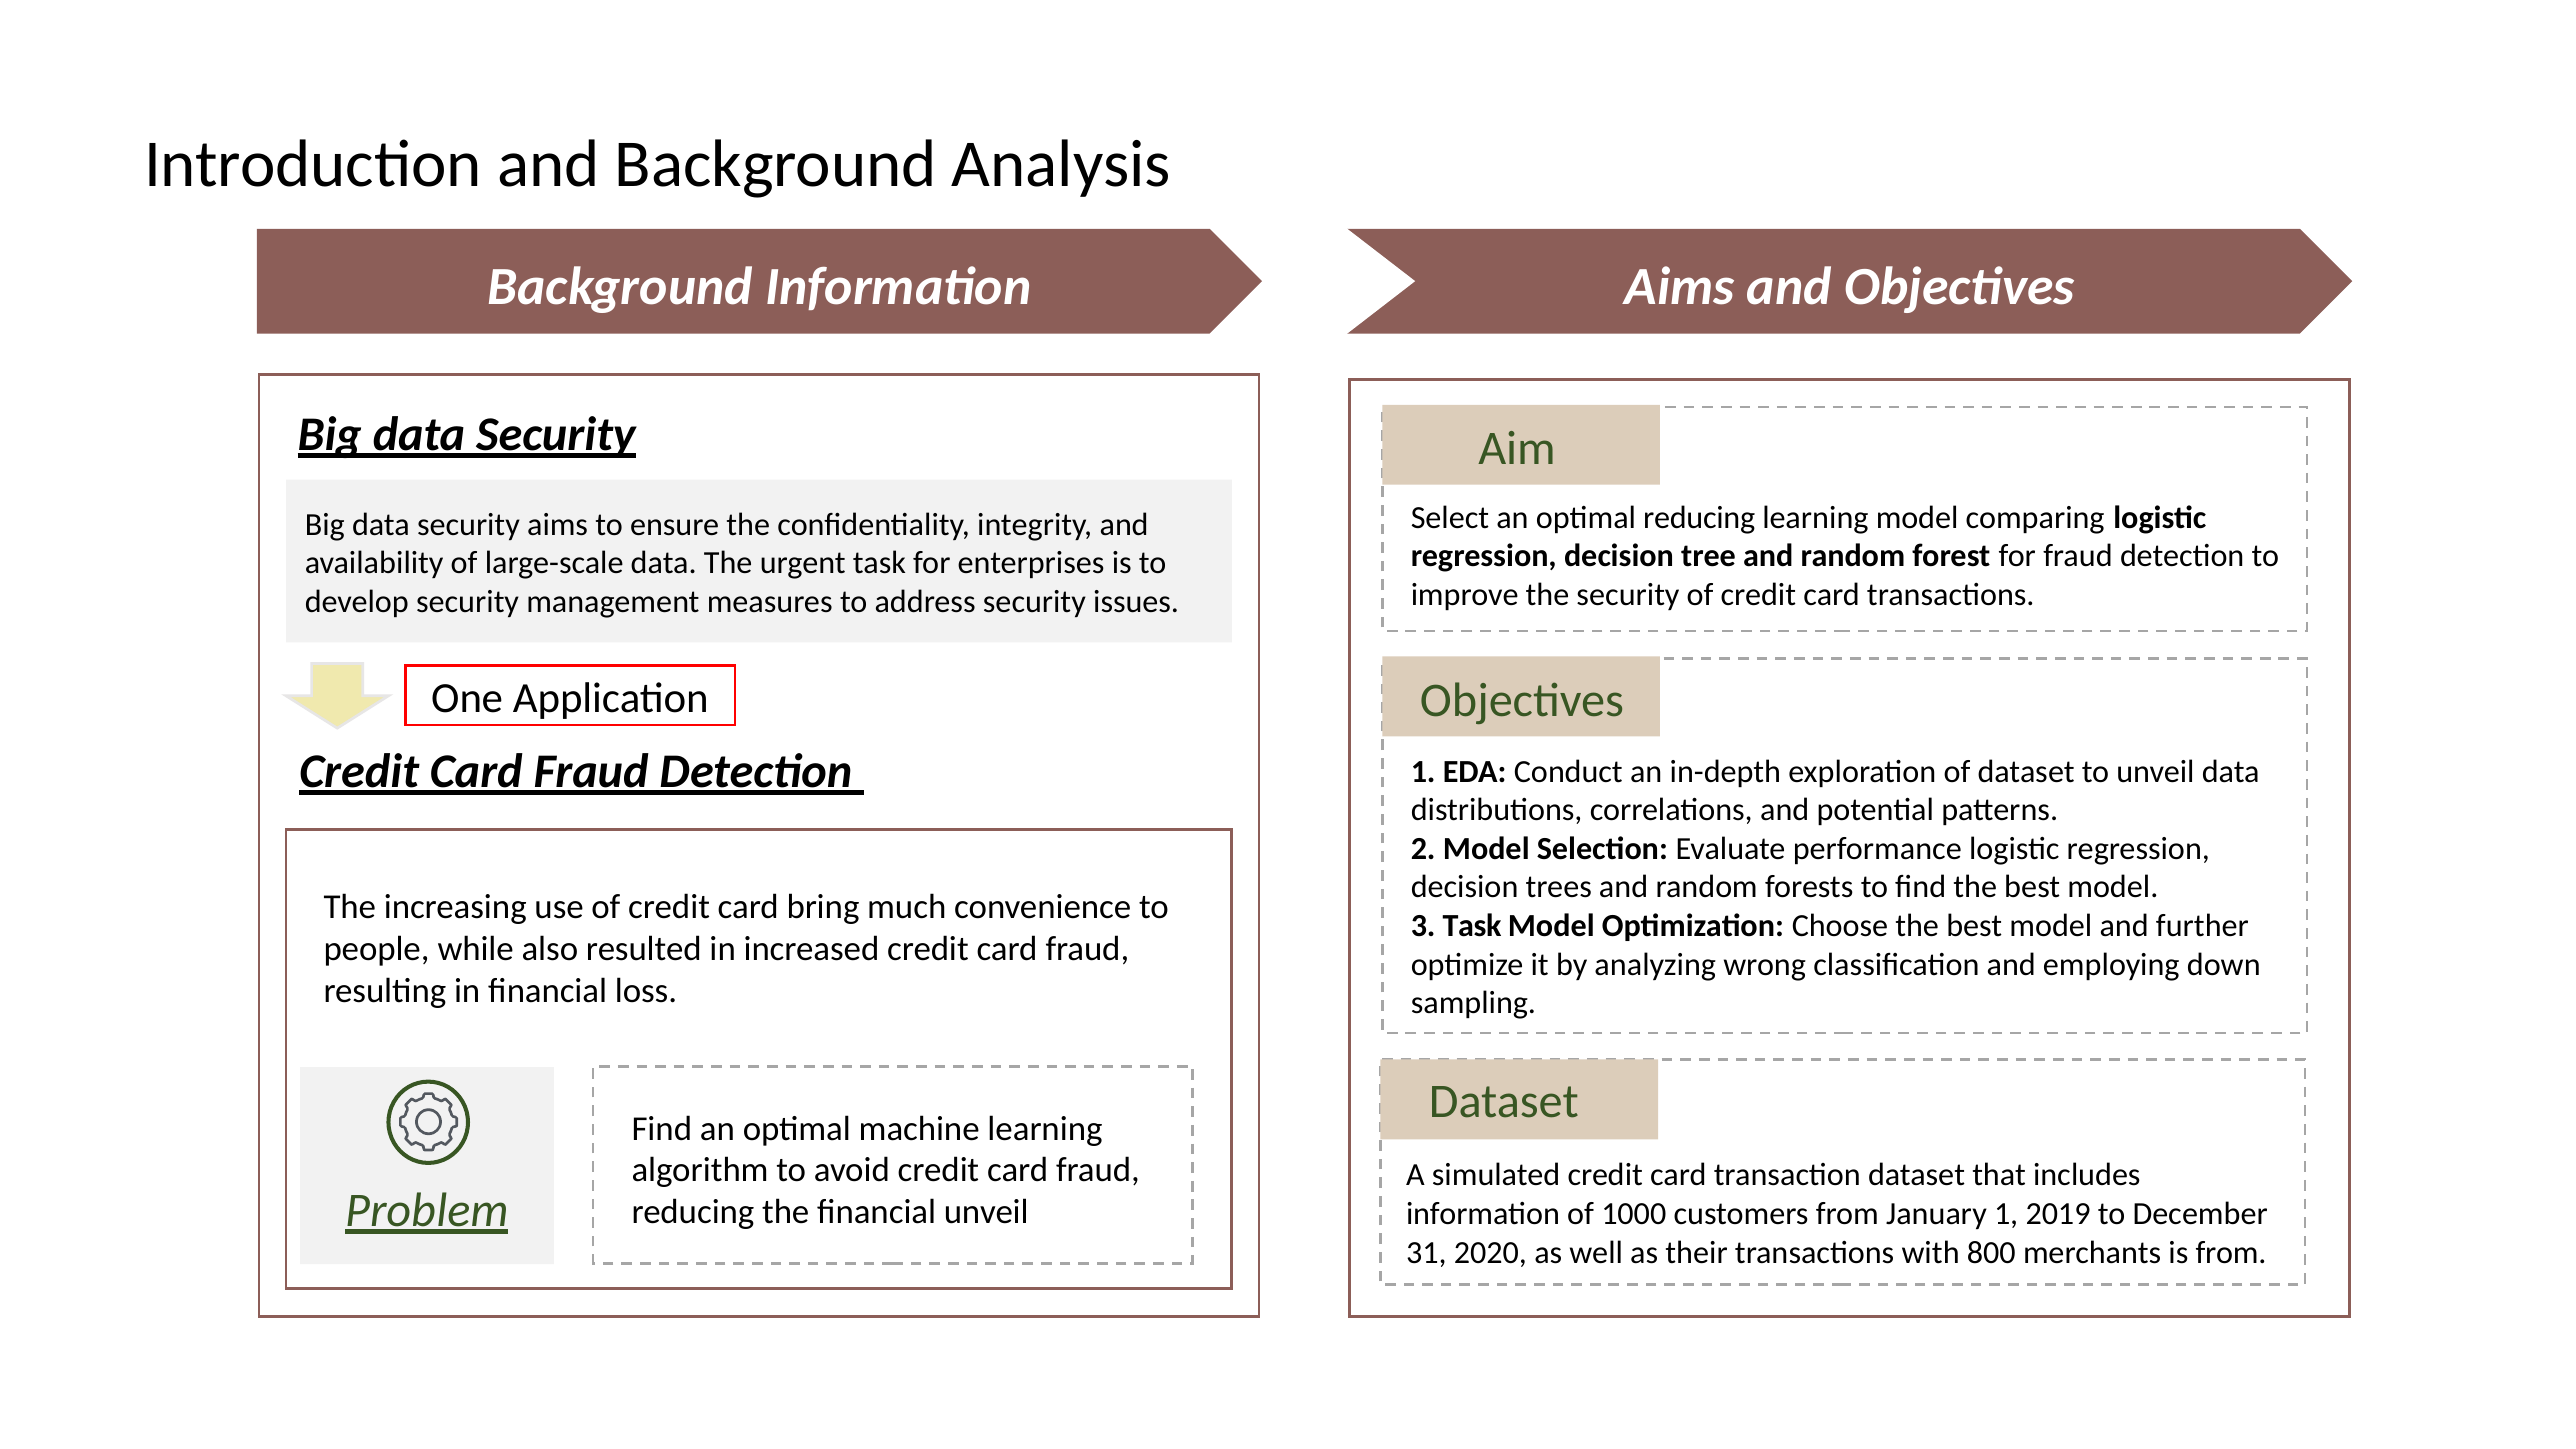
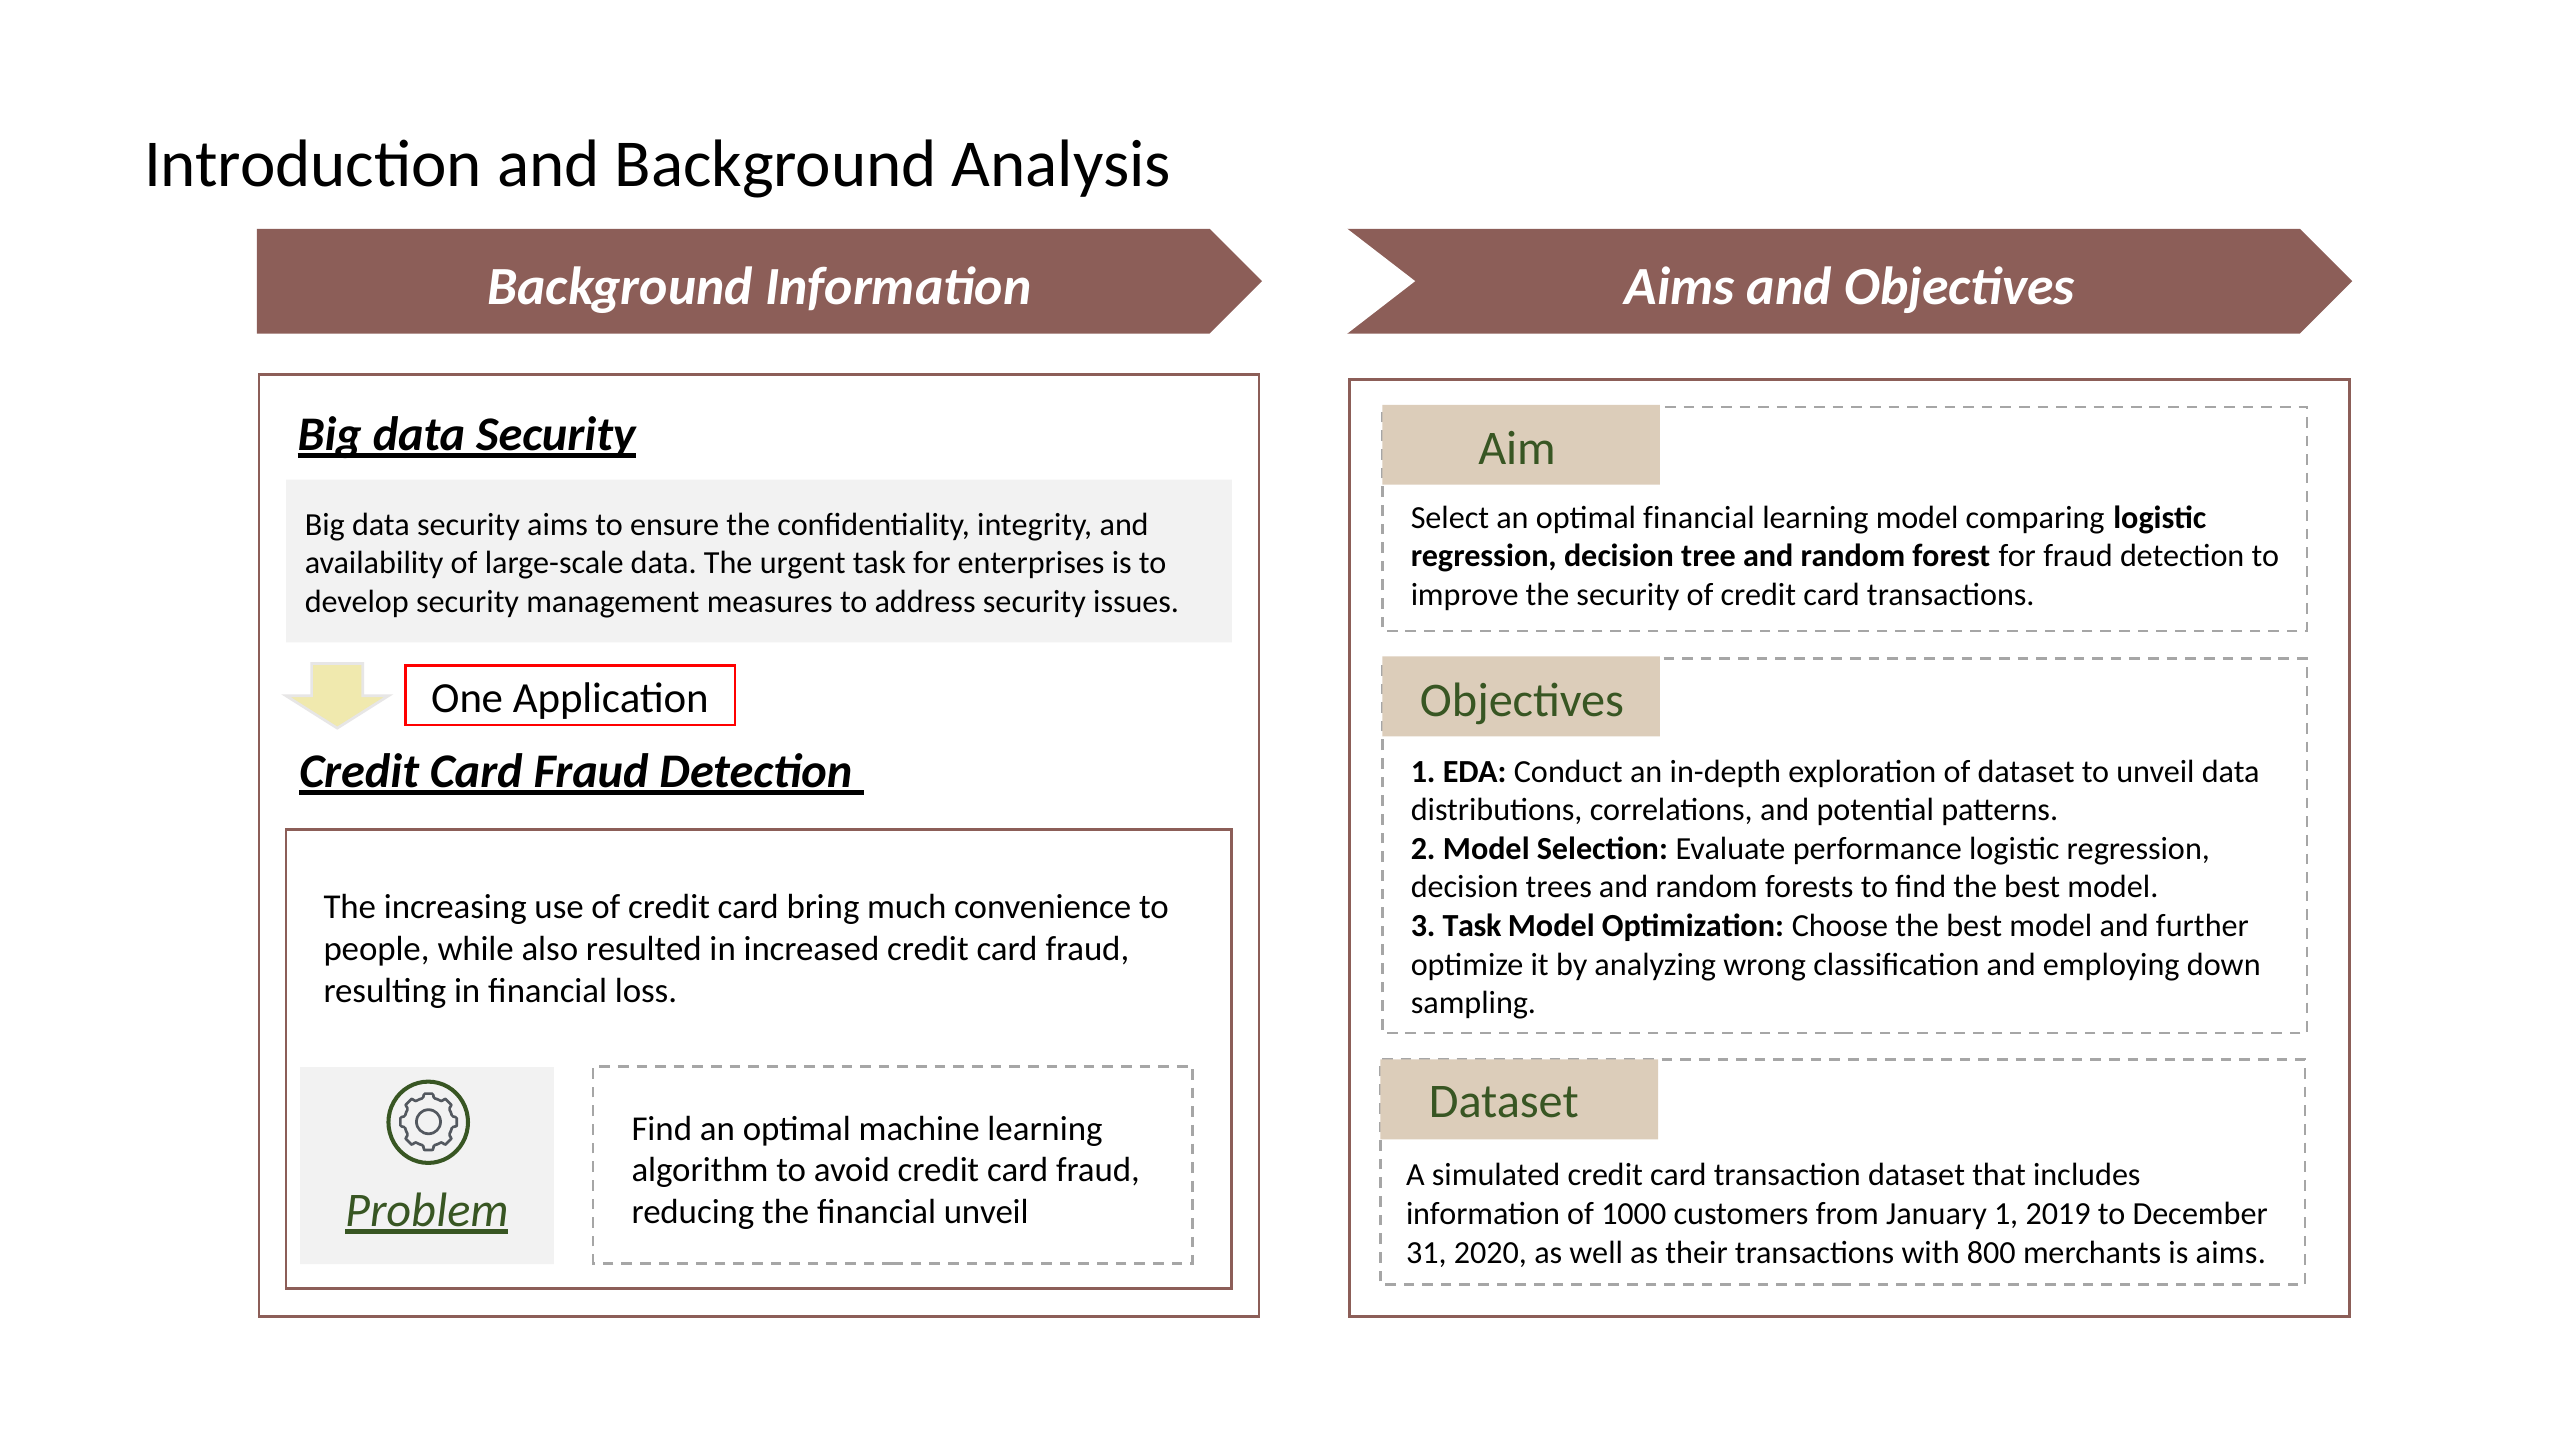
optimal reducing: reducing -> financial
is from: from -> aims
